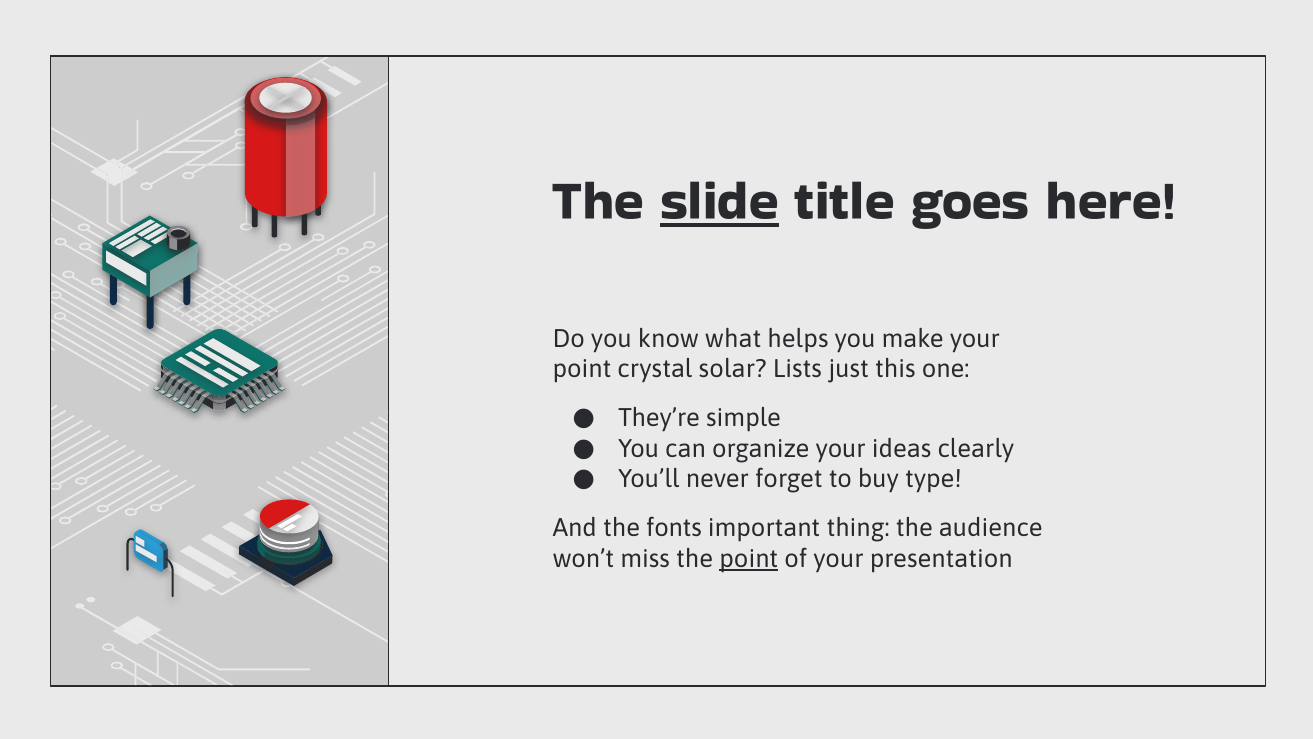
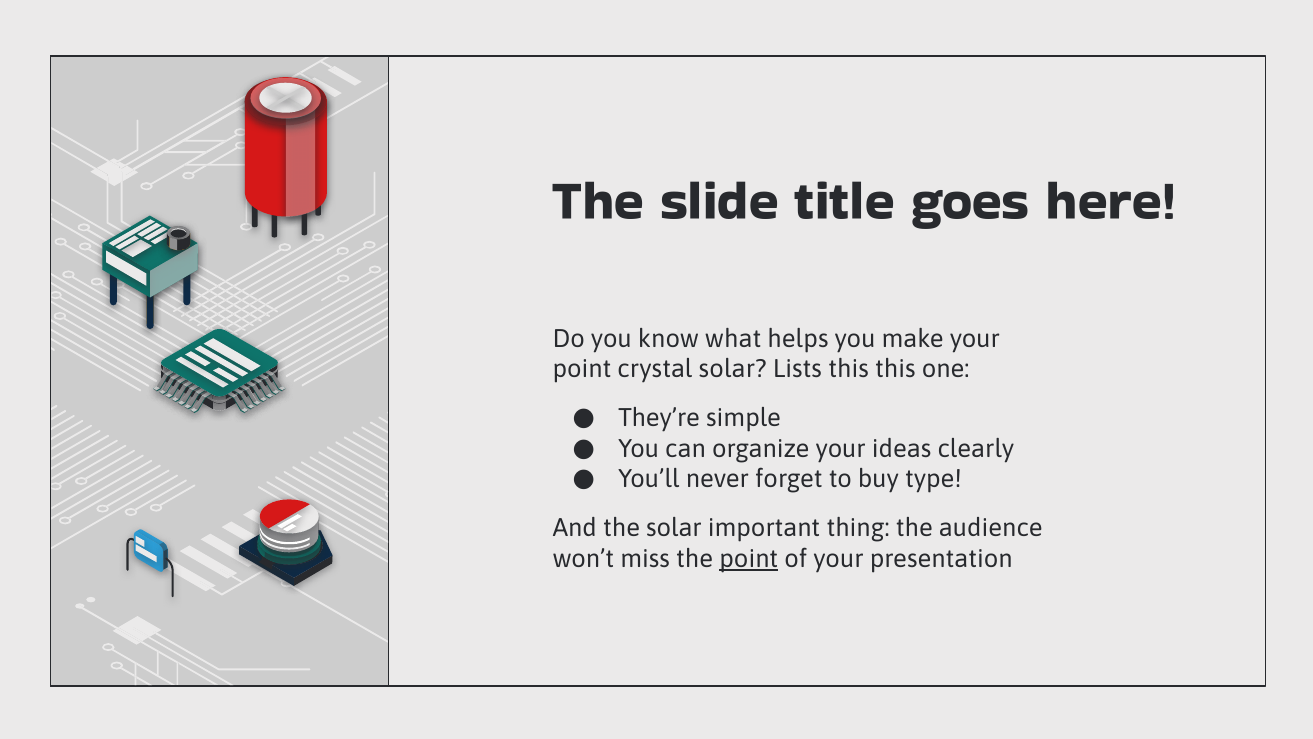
slide underline: present -> none
Lists just: just -> this
the fonts: fonts -> solar
